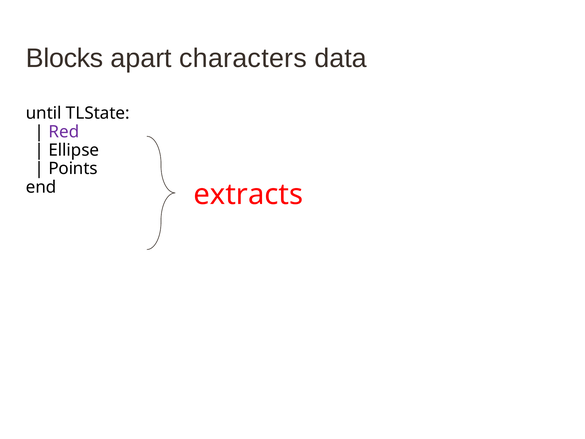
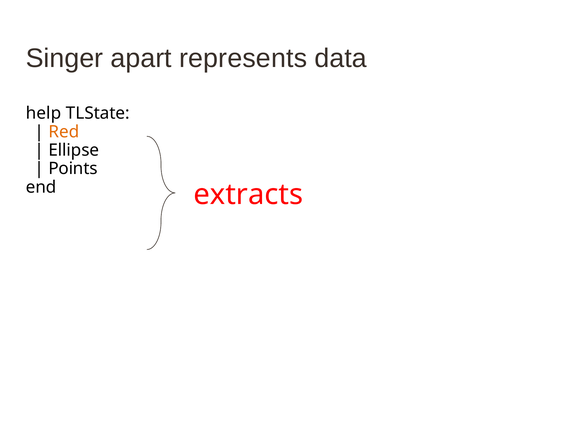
Blocks: Blocks -> Singer
characters: characters -> represents
until: until -> help
Red colour: purple -> orange
